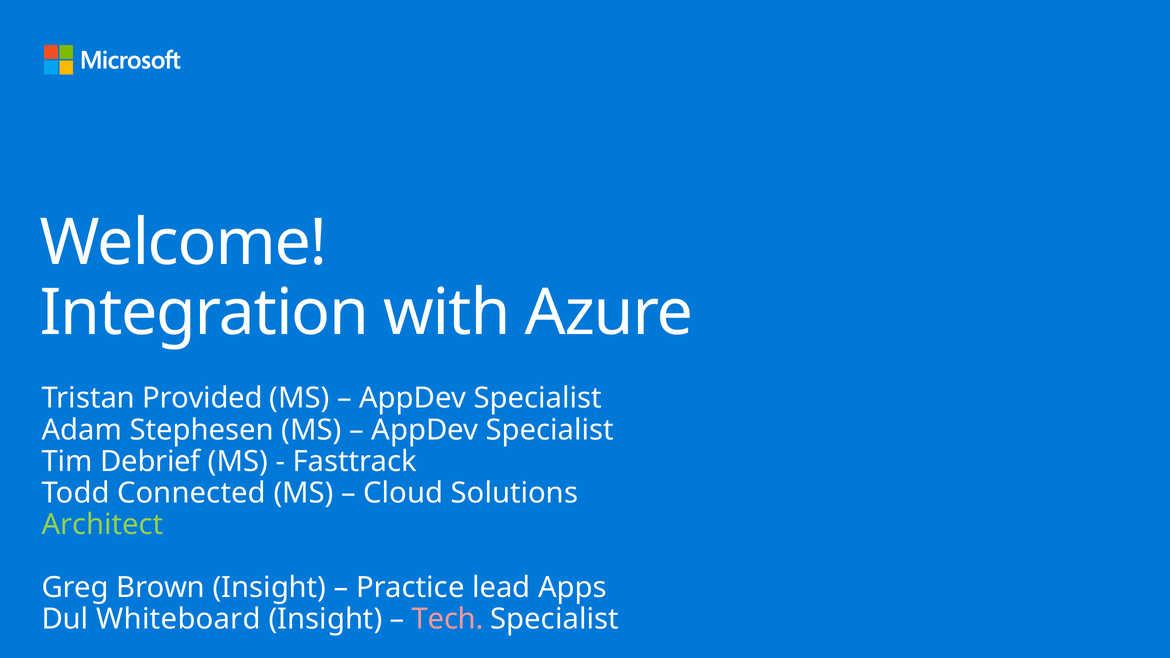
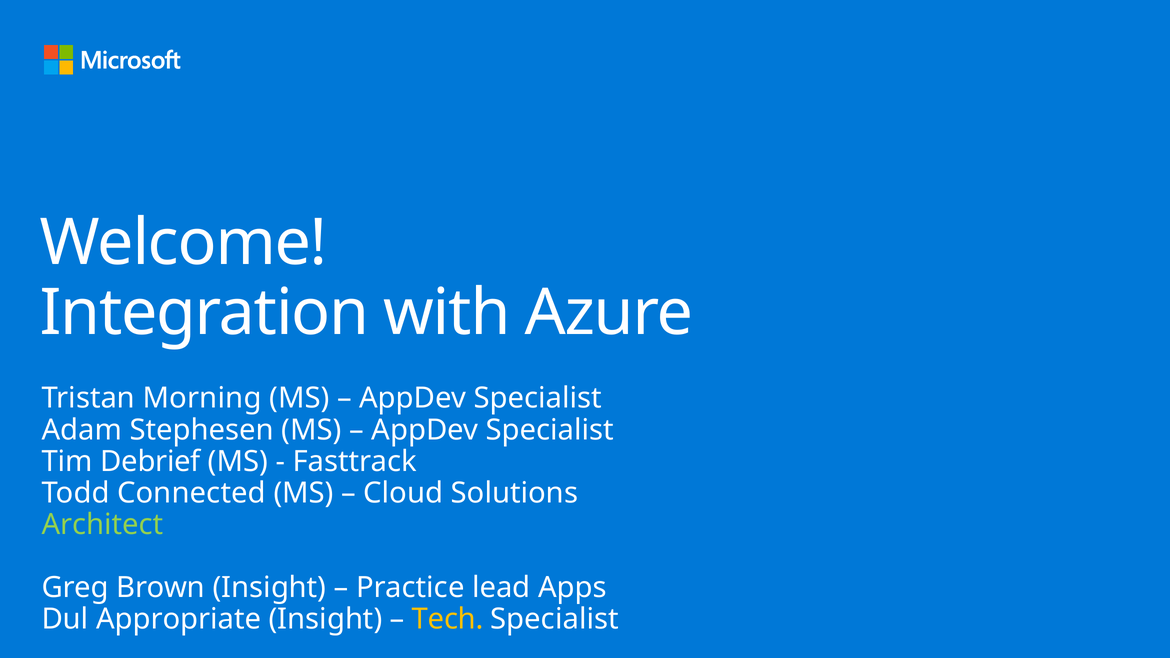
Provided: Provided -> Morning
Whiteboard: Whiteboard -> Appropriate
Tech colour: pink -> yellow
